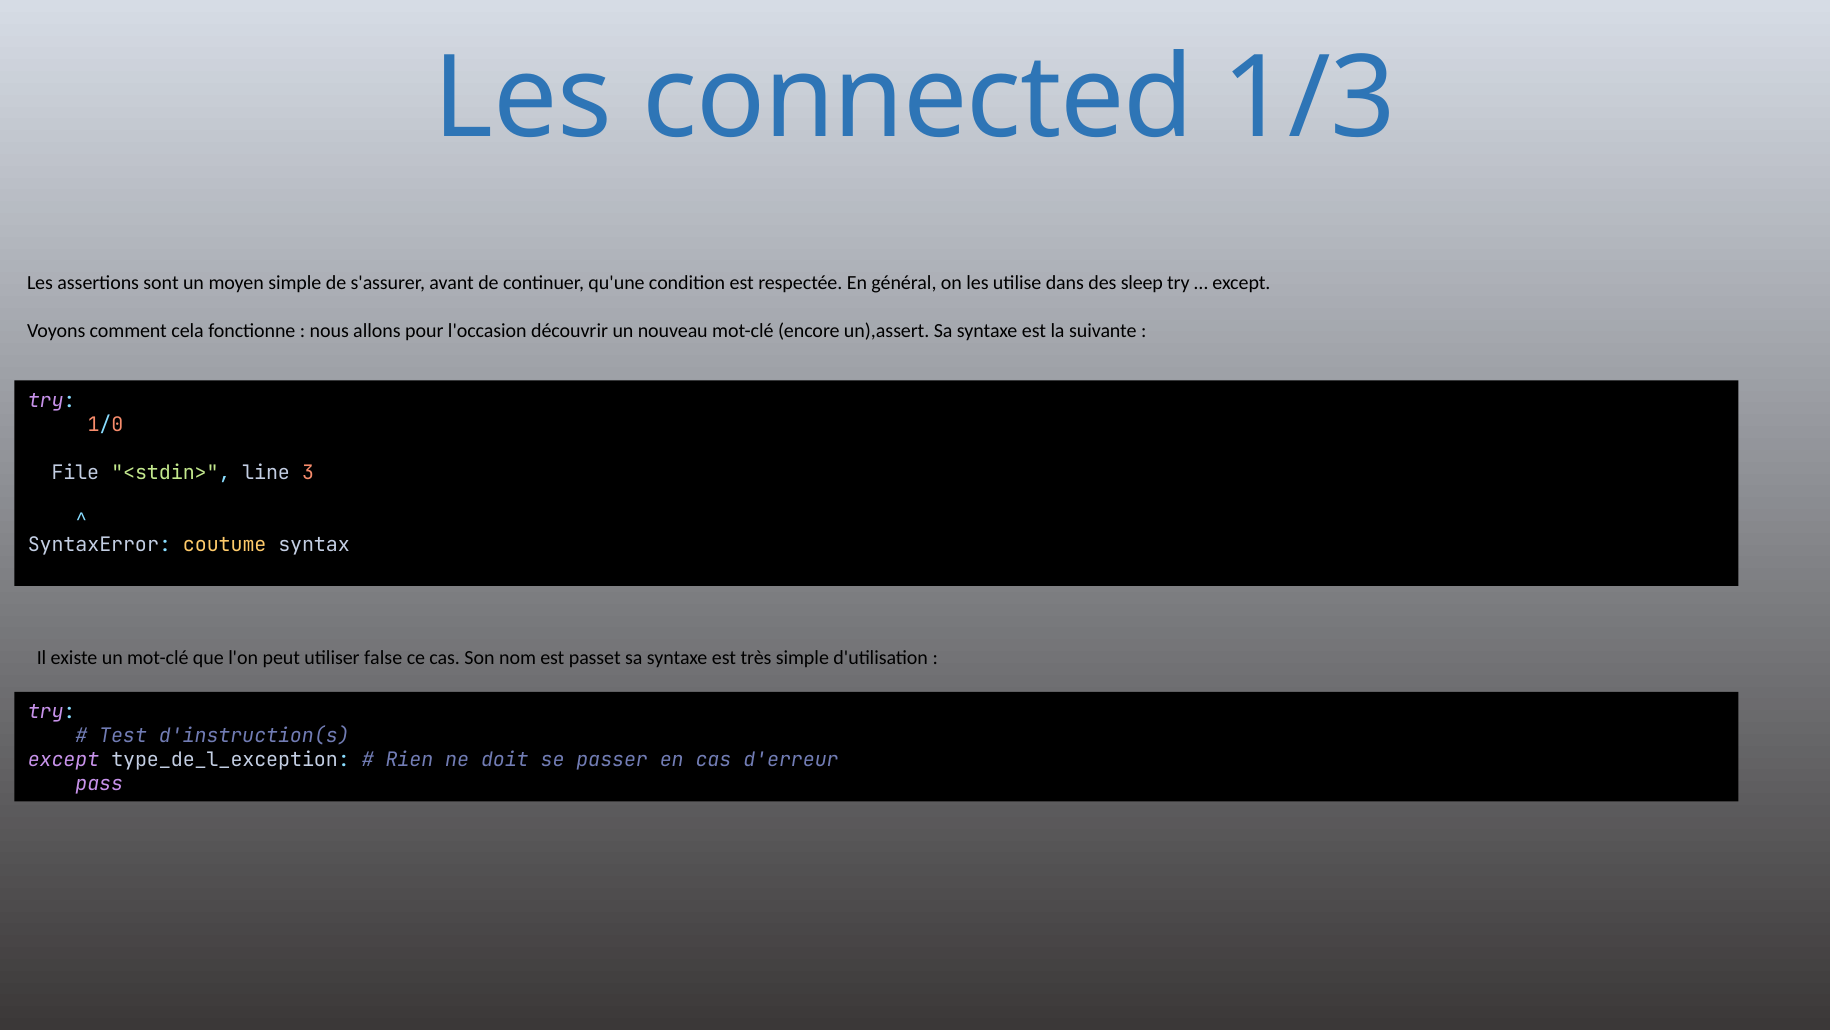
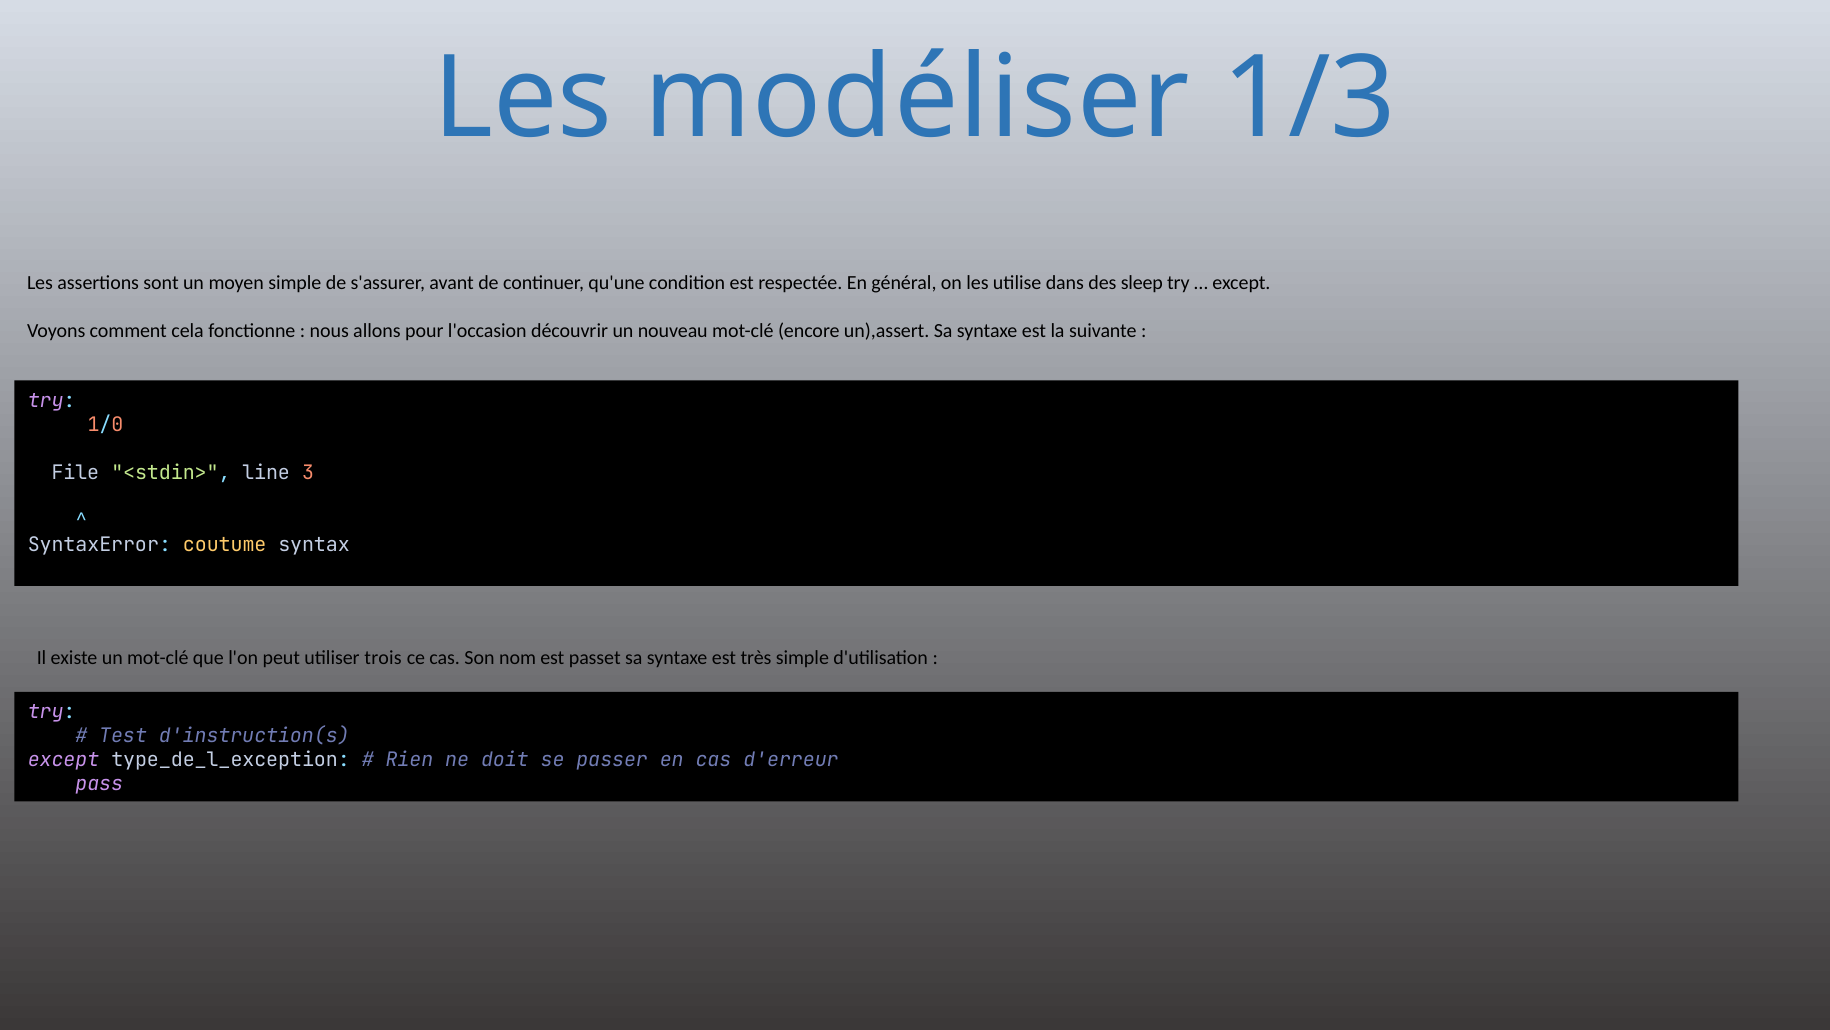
connected: connected -> modéliser
false: false -> trois
